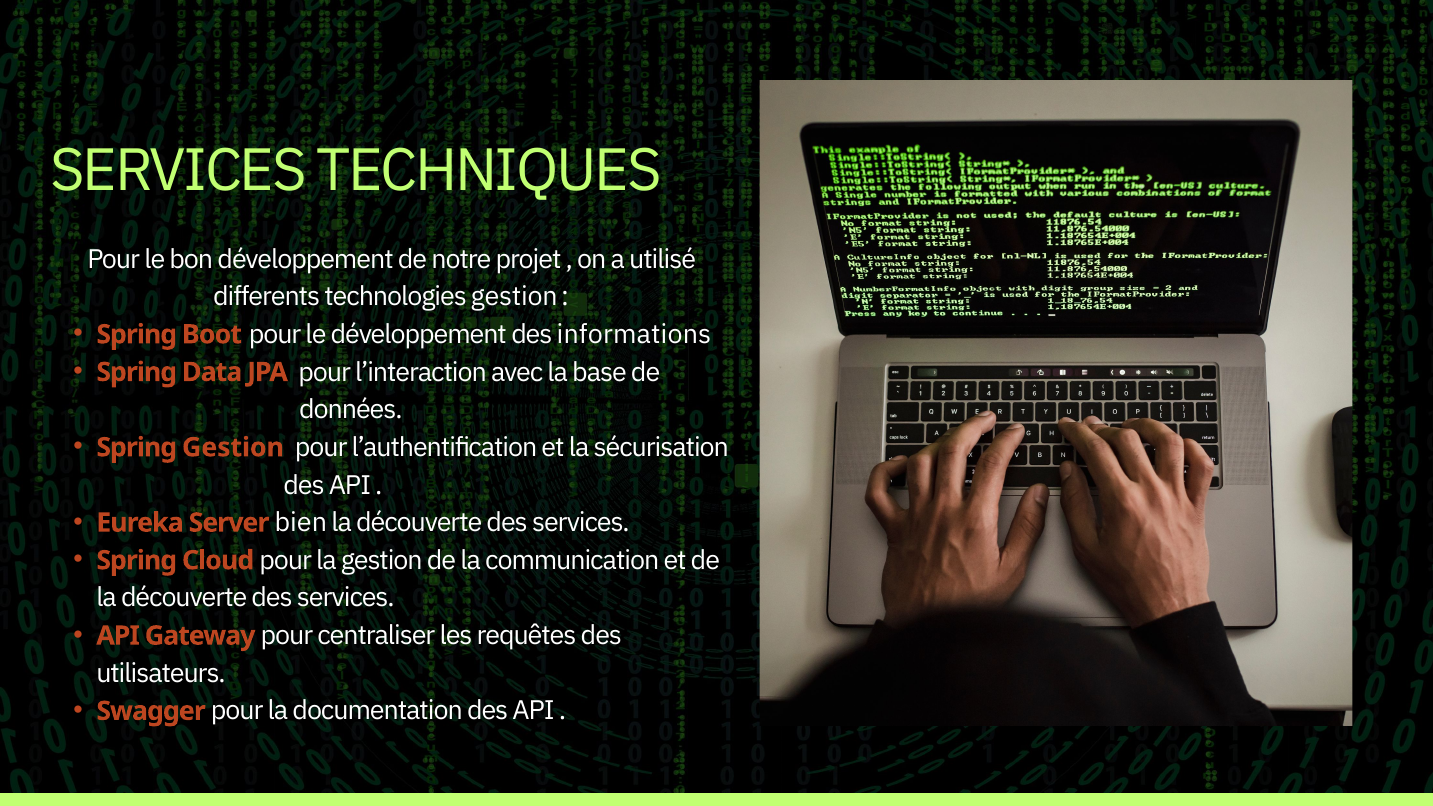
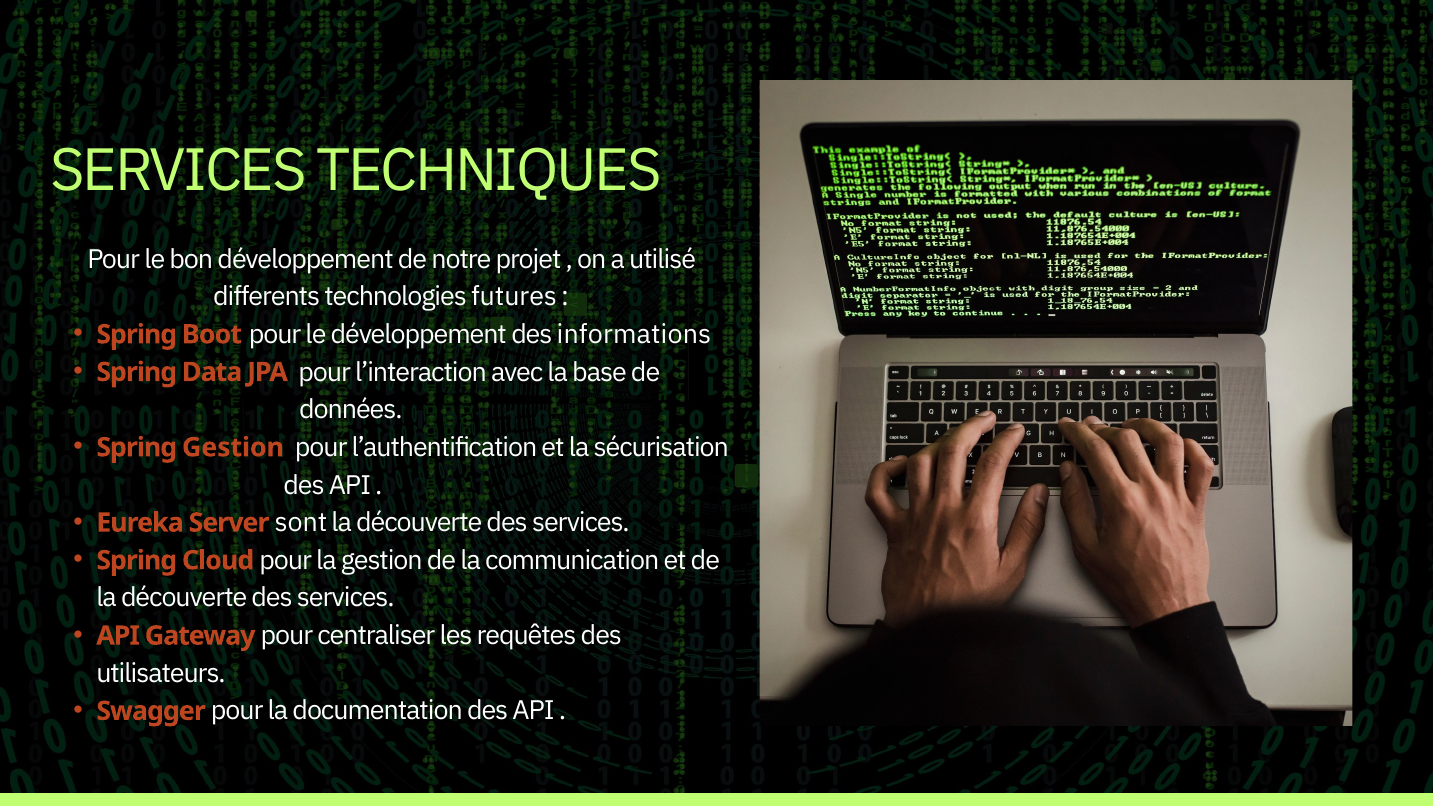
technologies gestion: gestion -> futures
bien: bien -> sont
